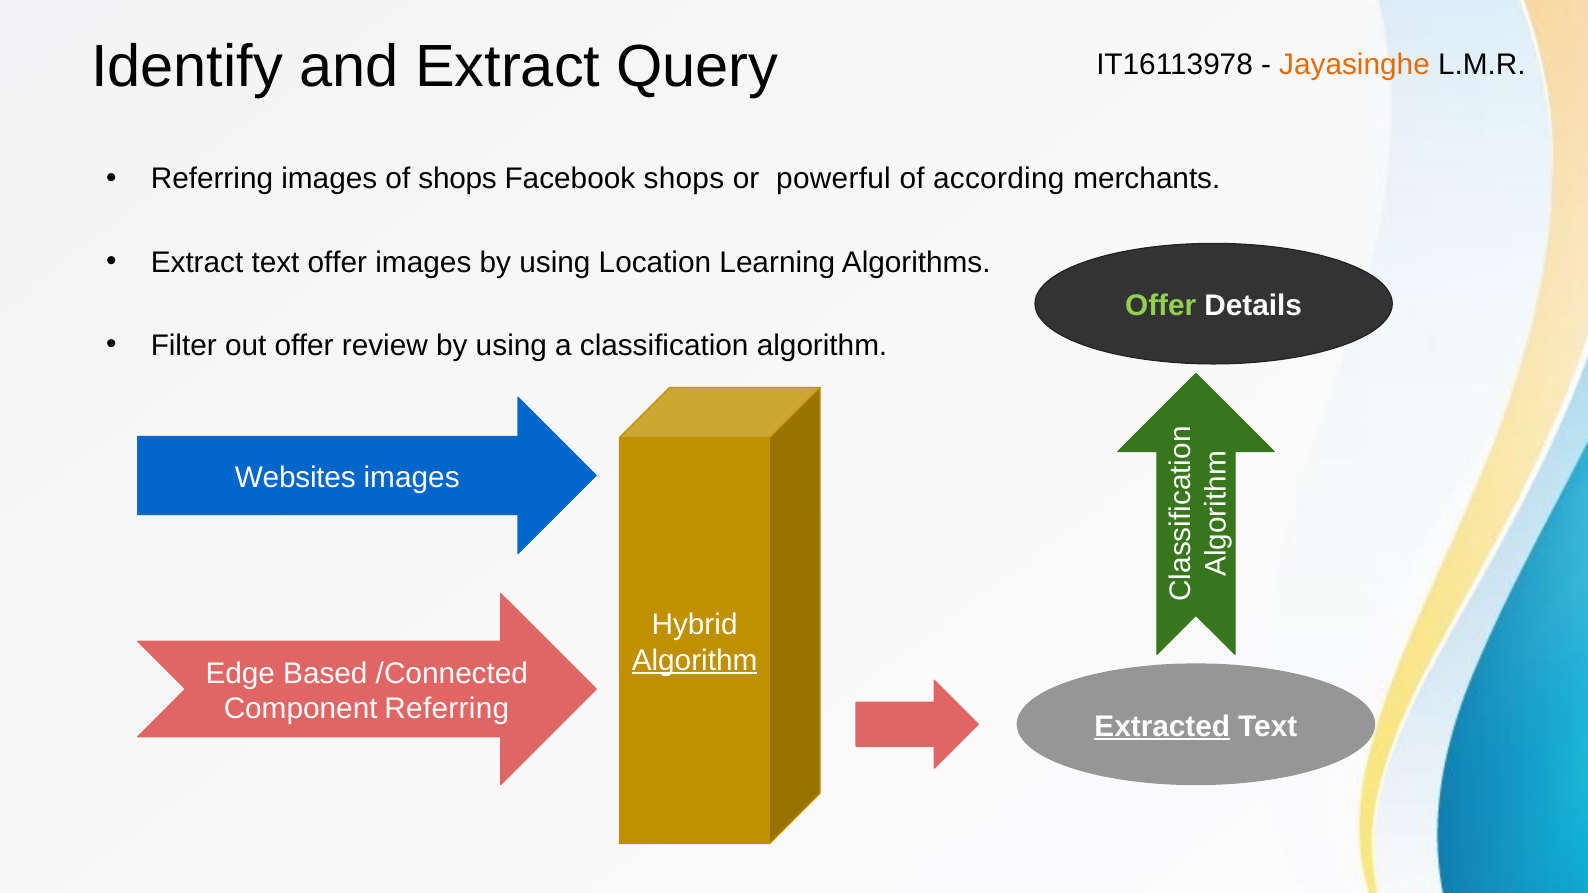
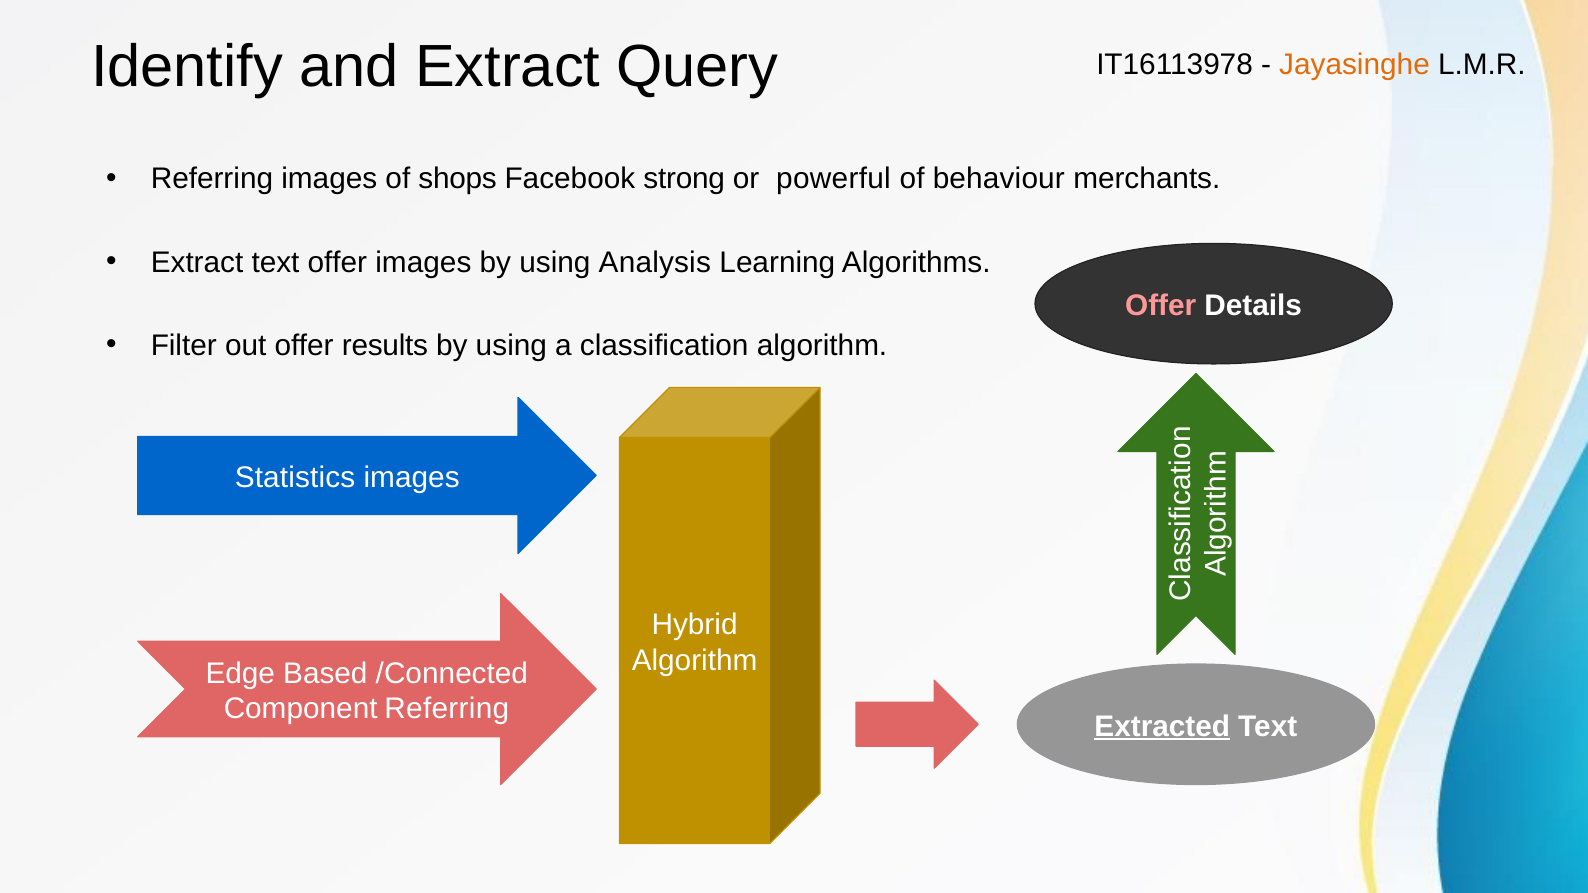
Facebook shops: shops -> strong
according: according -> behaviour
Location: Location -> Analysis
Offer at (1161, 306) colour: light green -> pink
review: review -> results
Websites: Websites -> Statistics
Algorithm at (695, 661) underline: present -> none
